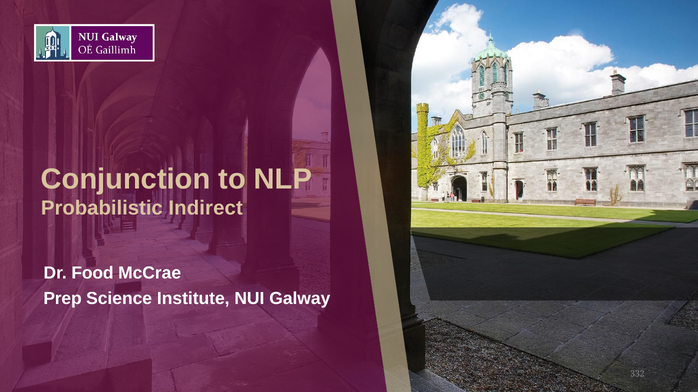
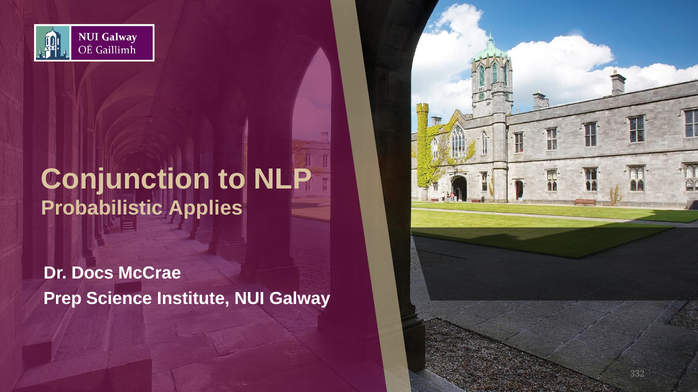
Indirect: Indirect -> Applies
Food: Food -> Docs
